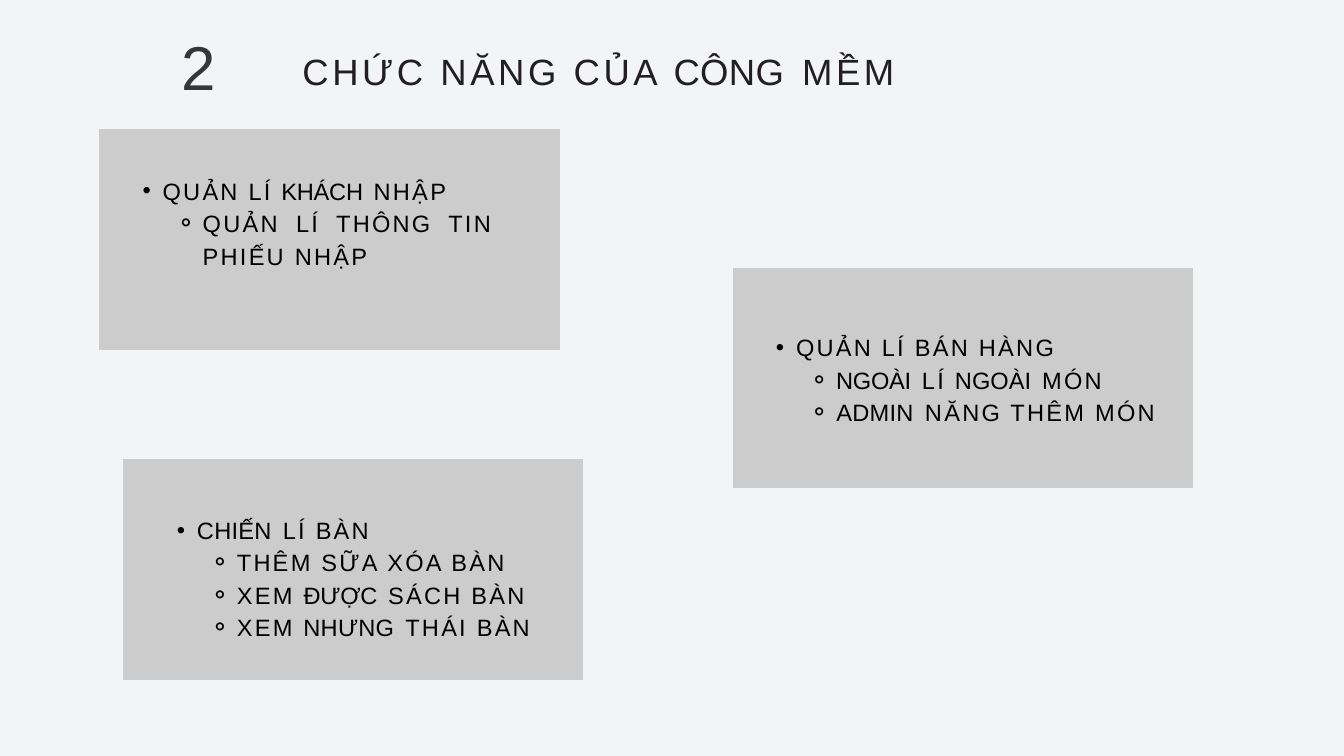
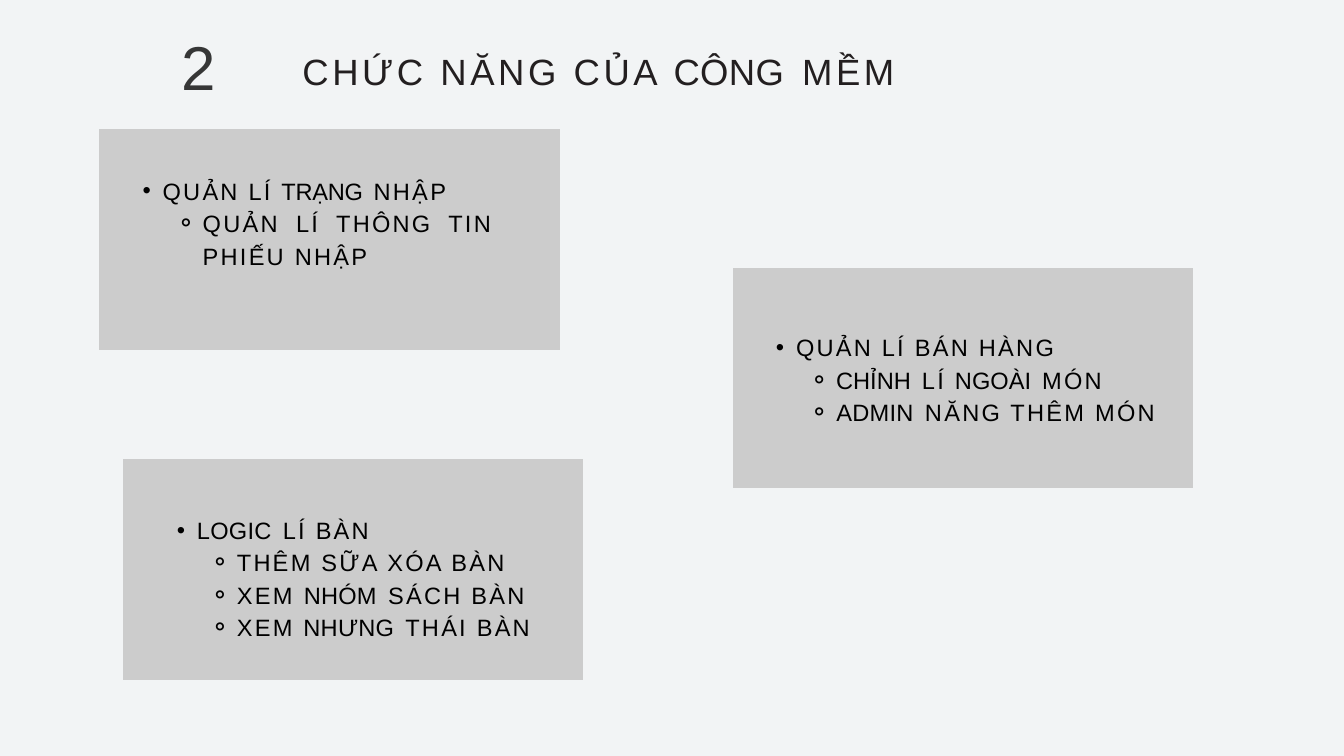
KHÁCH: KHÁCH -> TRẠNG
NGOÀI at (874, 382): NGOÀI -> CHỈNH
CHIẾN: CHIẾN -> LOGIC
ĐƯỢC: ĐƯỢC -> NHÓM
